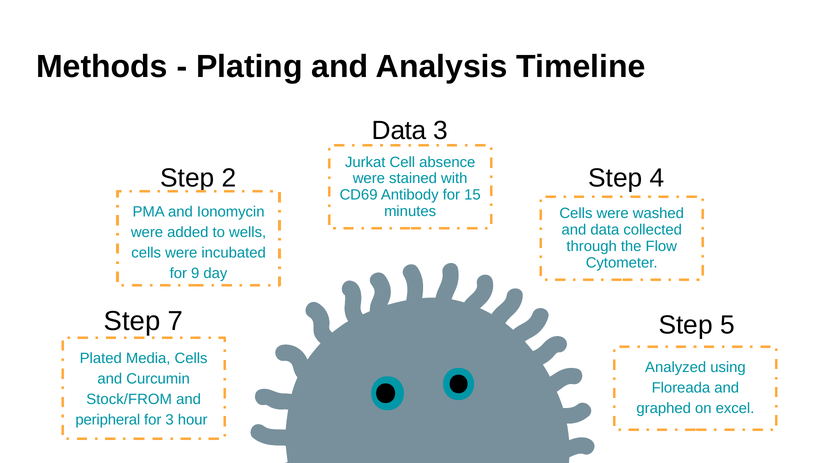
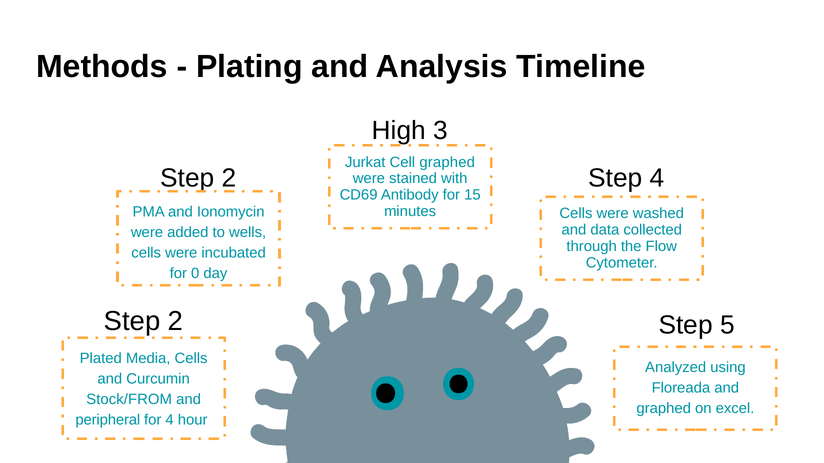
Data at (399, 131): Data -> High
Cell absence: absence -> graphed
9: 9 -> 0
7 at (176, 321): 7 -> 2
for 3: 3 -> 4
